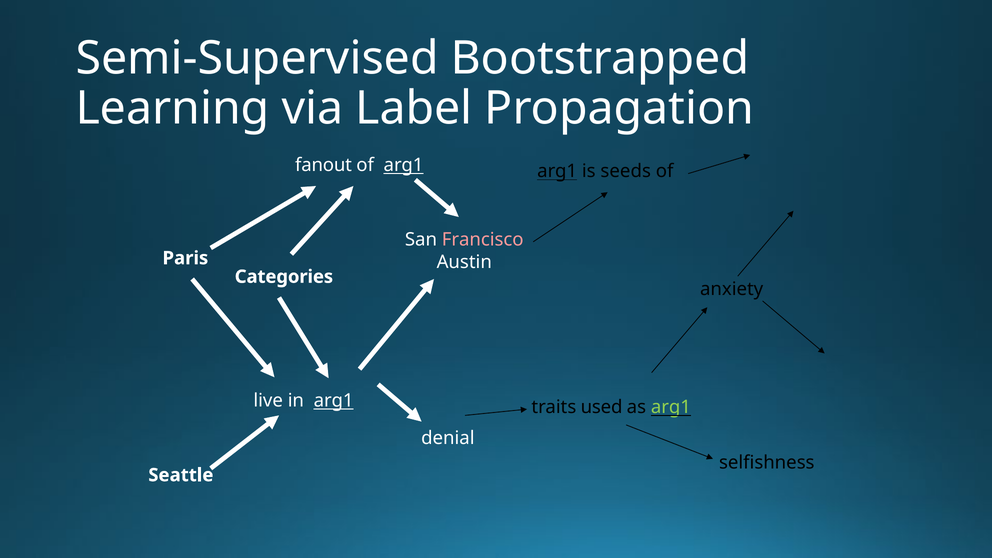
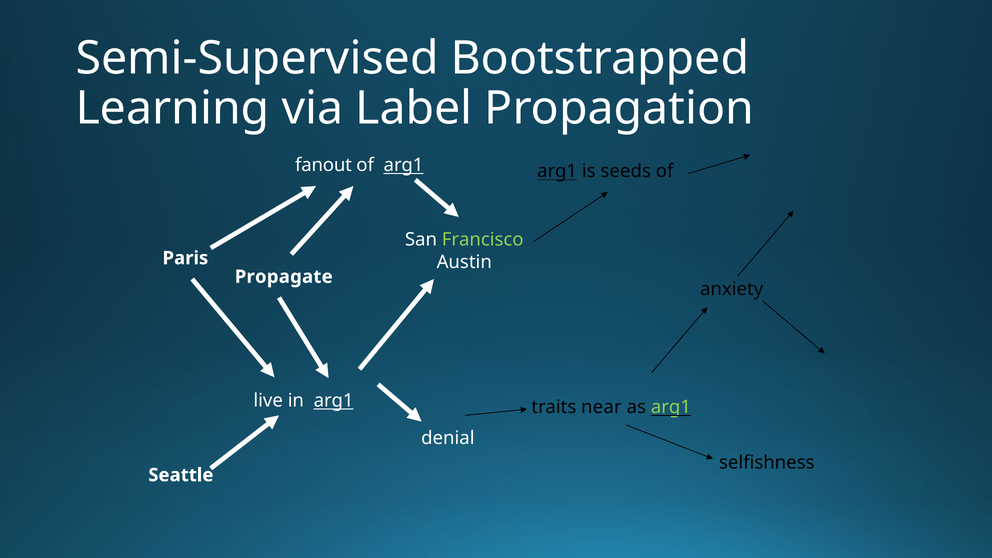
Francisco colour: pink -> light green
Categories: Categories -> Propagate
used: used -> near
